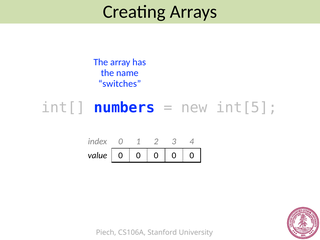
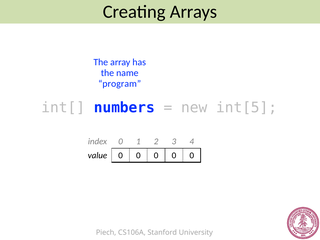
switches: switches -> program
